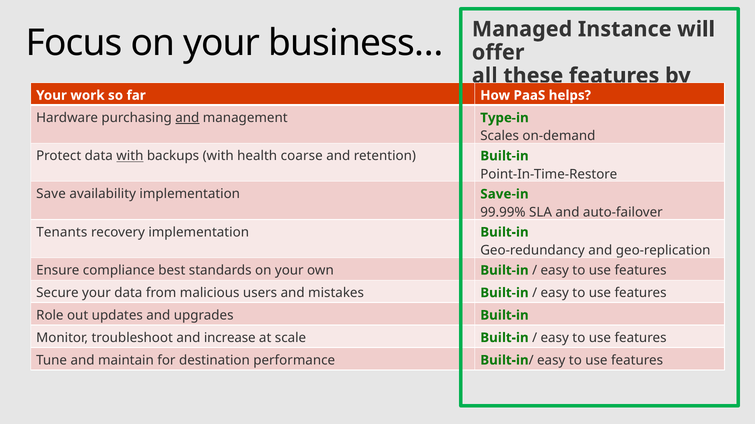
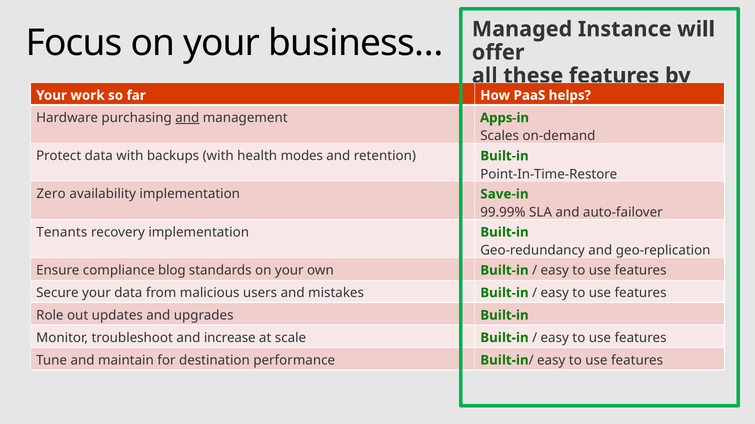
Type-in: Type-in -> Apps-in
with at (130, 156) underline: present -> none
coarse: coarse -> modes
Save: Save -> Zero
best: best -> blog
